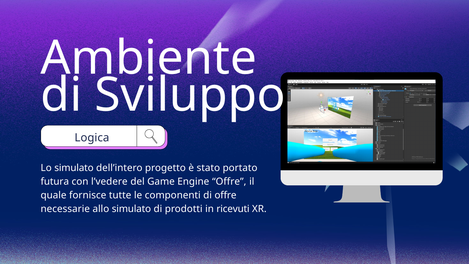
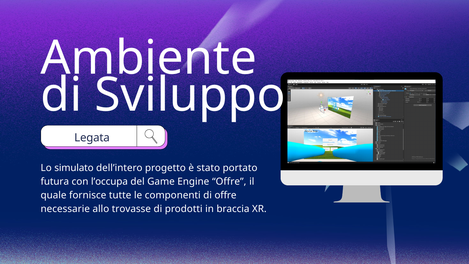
Logica: Logica -> Legata
l’vedere: l’vedere -> l’occupa
allo simulato: simulato -> trovasse
ricevuti: ricevuti -> braccia
